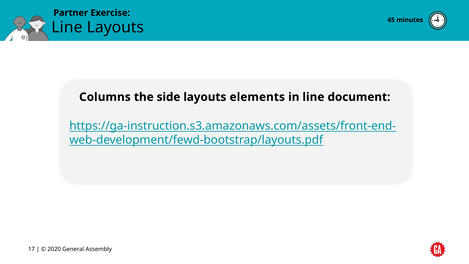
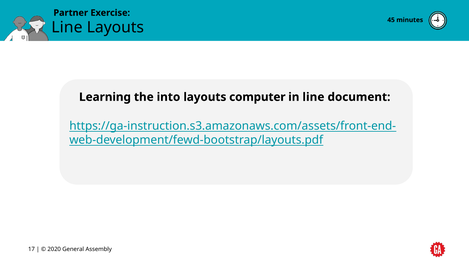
Columns: Columns -> Learning
side: side -> into
elements: elements -> computer
